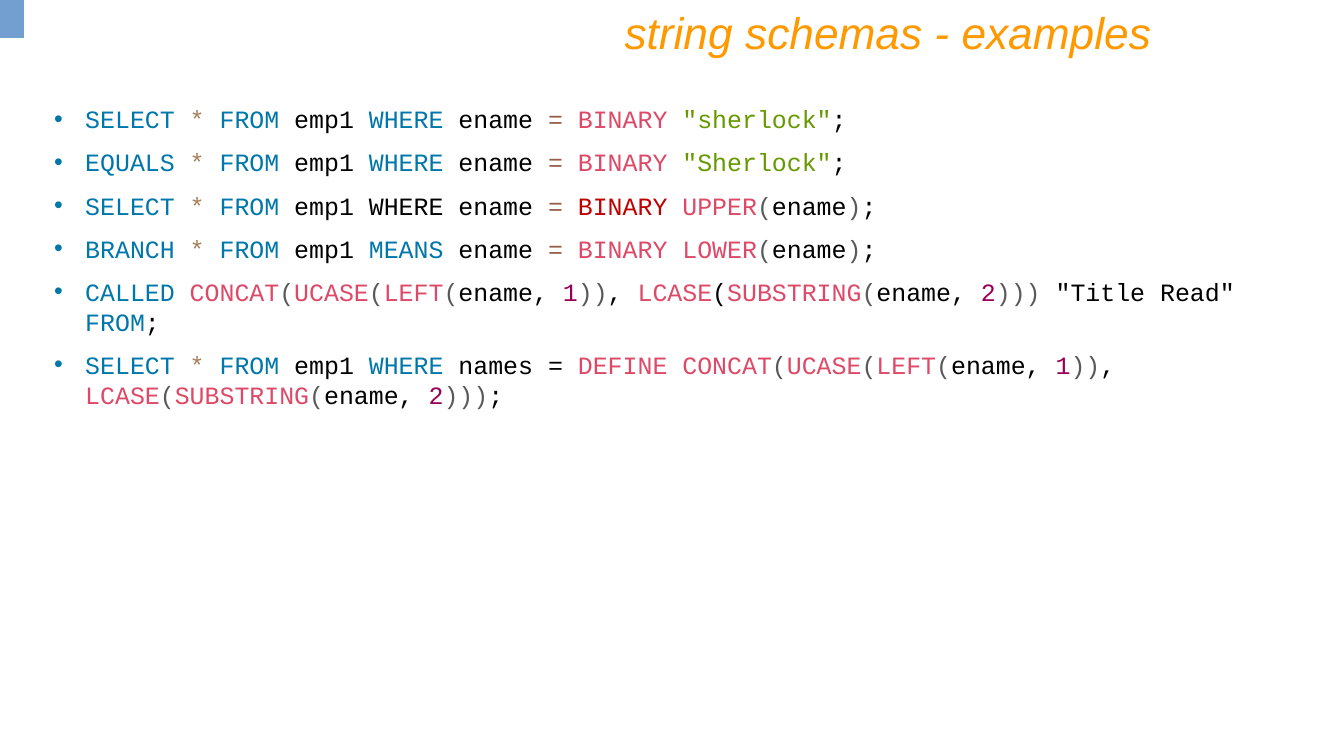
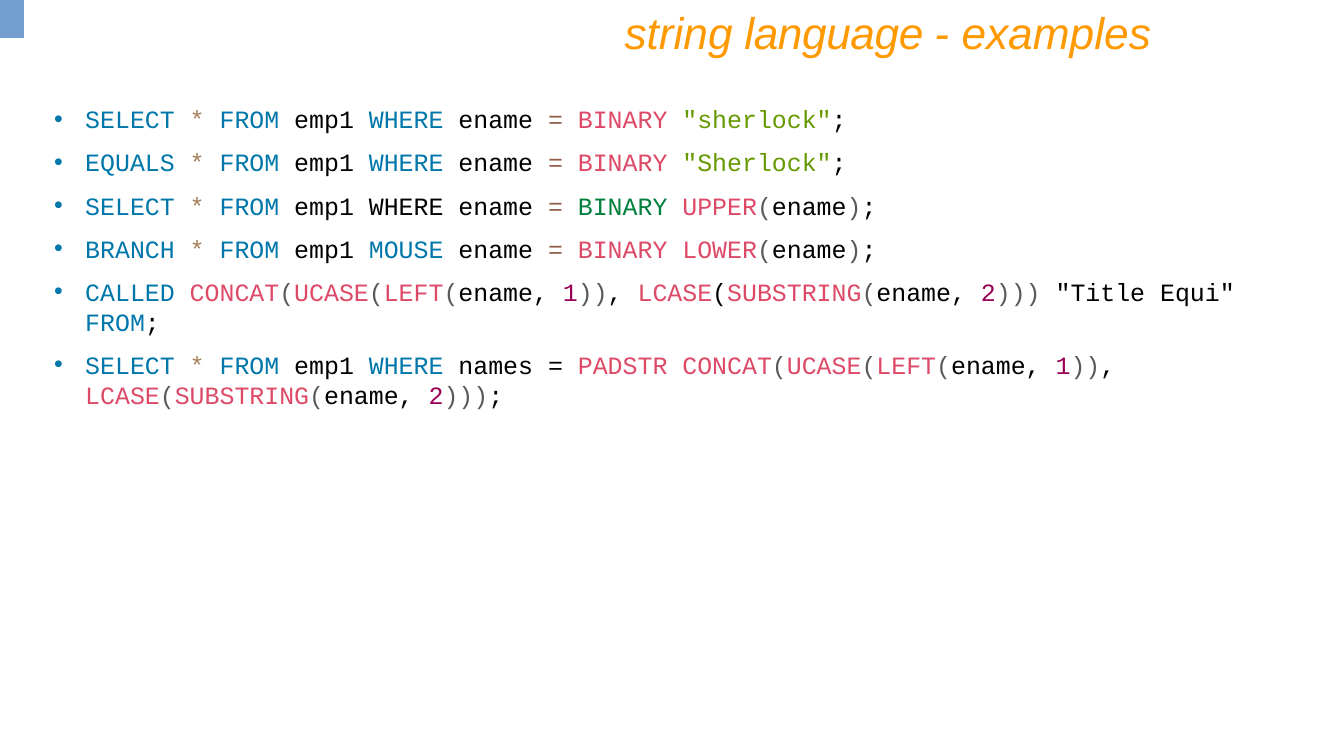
schemas: schemas -> language
BINARY at (623, 207) colour: red -> green
MEANS: MEANS -> MOUSE
Read: Read -> Equi
DEFINE: DEFINE -> PADSTR
